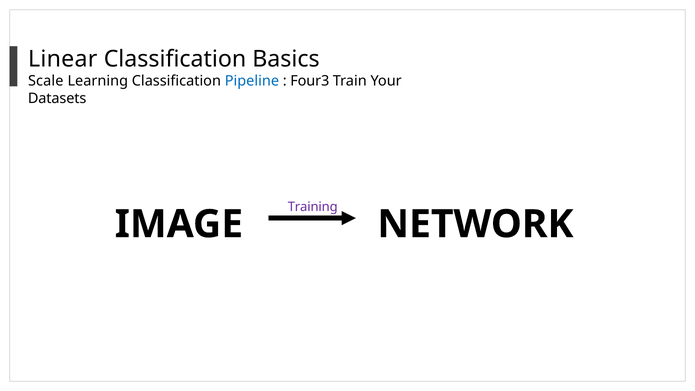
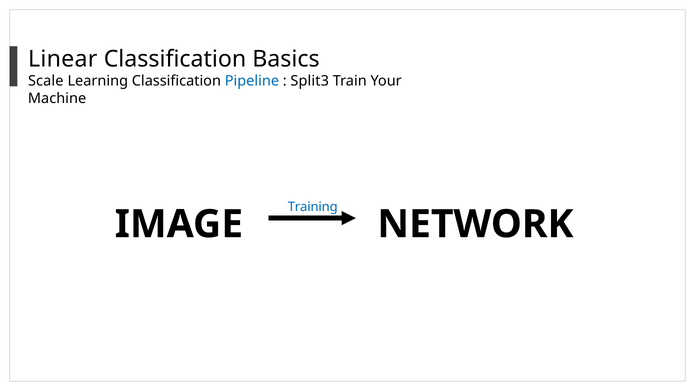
Four3: Four3 -> Split3
Datasets: Datasets -> Machine
Training colour: purple -> blue
